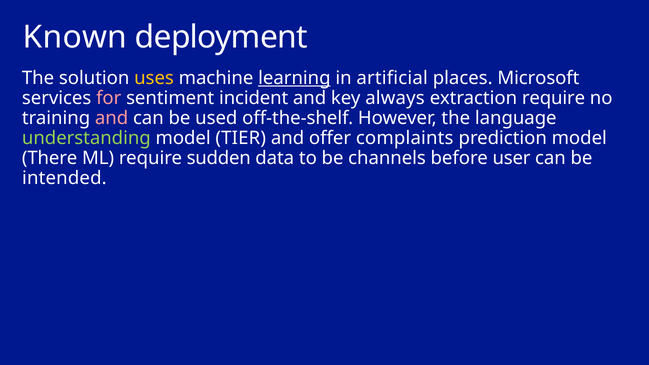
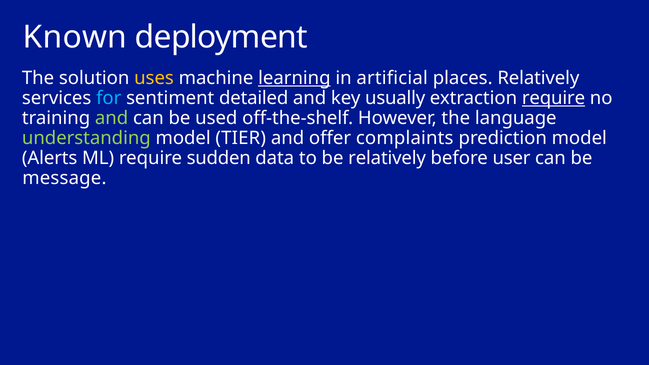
places Microsoft: Microsoft -> Relatively
for colour: pink -> light blue
incident: incident -> detailed
always: always -> usually
require at (554, 98) underline: none -> present
and at (112, 118) colour: pink -> light green
There: There -> Alerts
be channels: channels -> relatively
intended: intended -> message
